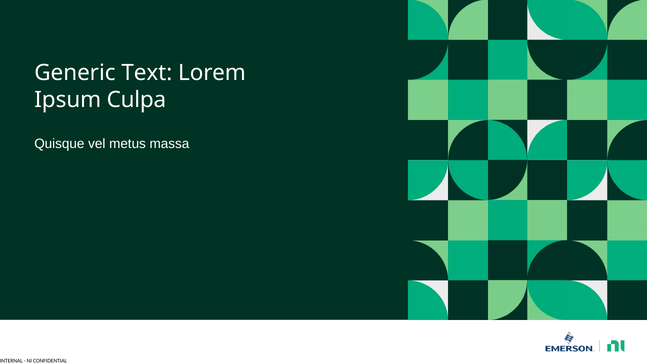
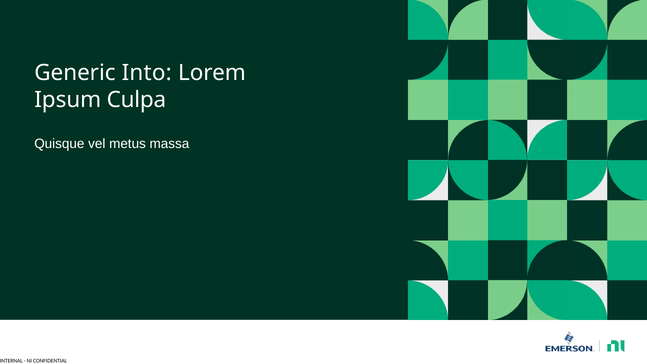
Text: Text -> Into
